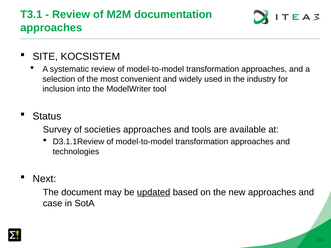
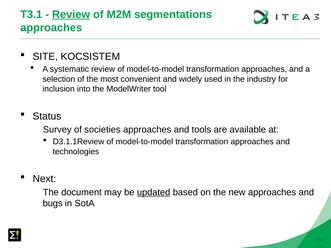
Review at (71, 14) underline: none -> present
documentation: documentation -> segmentations
case: case -> bugs
